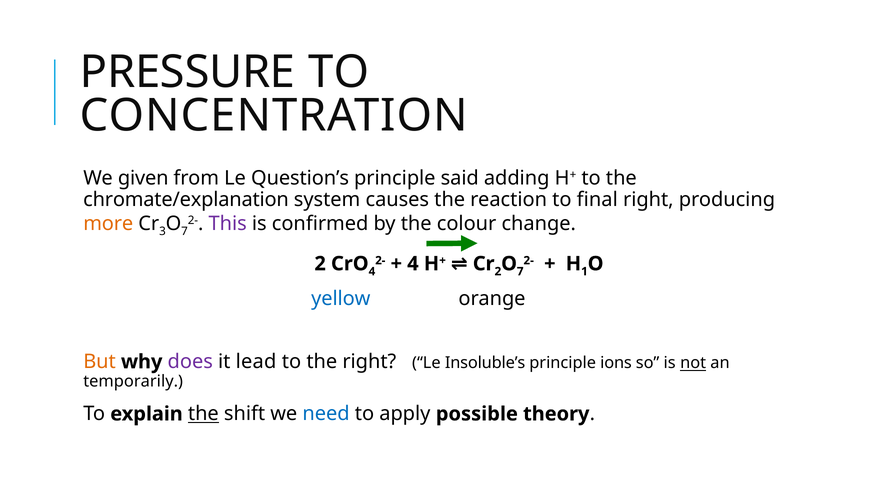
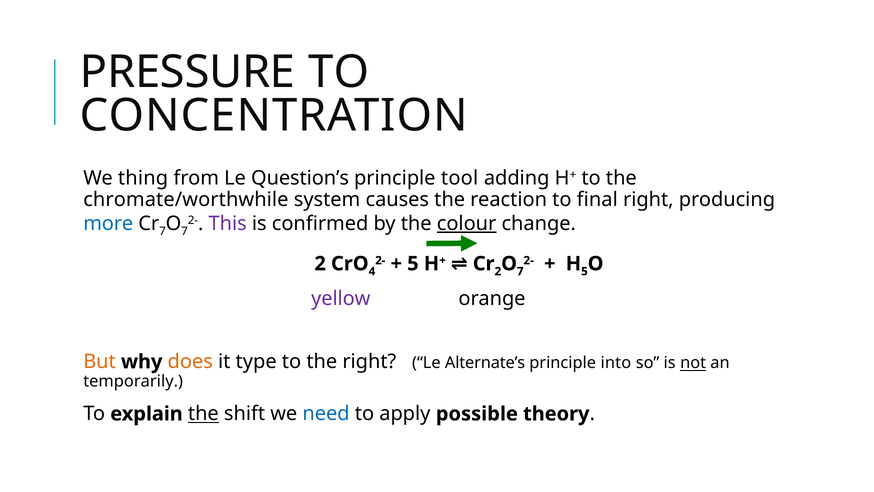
given: given -> thing
said: said -> tool
chromate/explanation: chromate/explanation -> chromate/worthwhile
more colour: orange -> blue
3 at (163, 231): 3 -> 7
colour underline: none -> present
4 at (413, 263): 4 -> 5
1 at (584, 271): 1 -> 5
yellow colour: blue -> purple
does colour: purple -> orange
lead: lead -> type
Insoluble’s: Insoluble’s -> Alternate’s
ions: ions -> into
